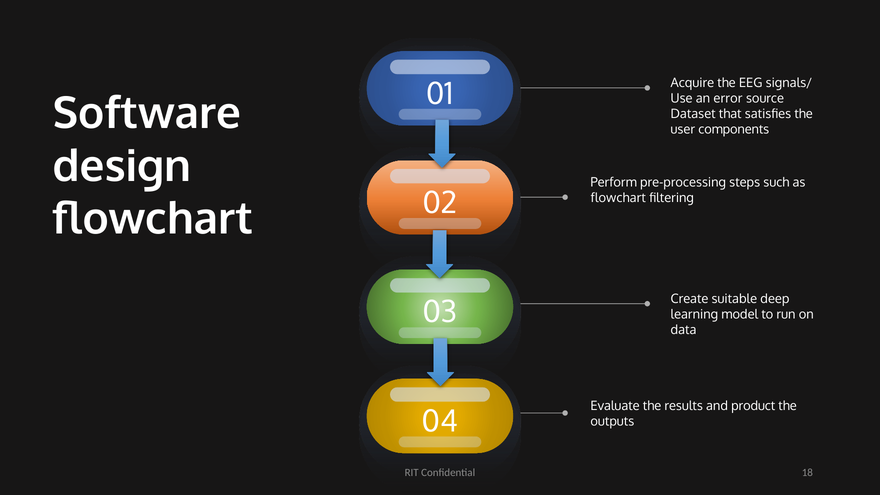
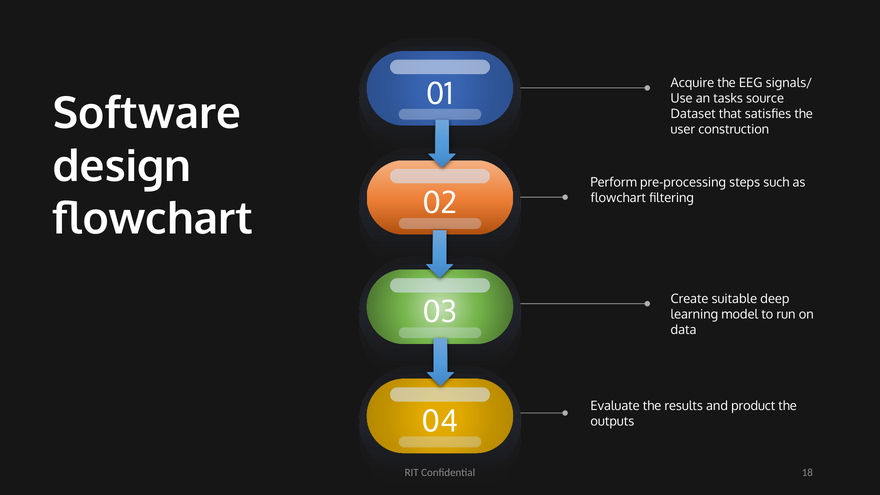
error: error -> tasks
components: components -> construction
